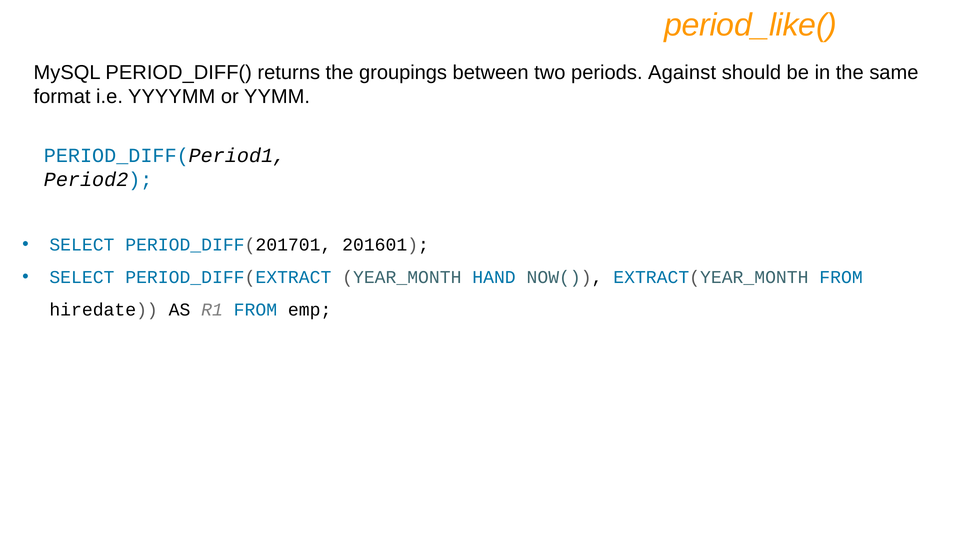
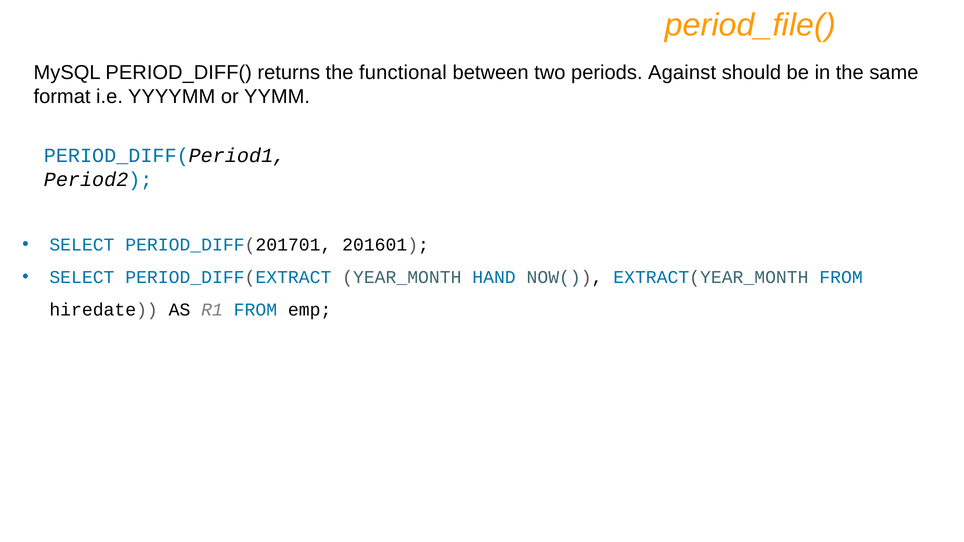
period_like(: period_like( -> period_file(
groupings: groupings -> functional
